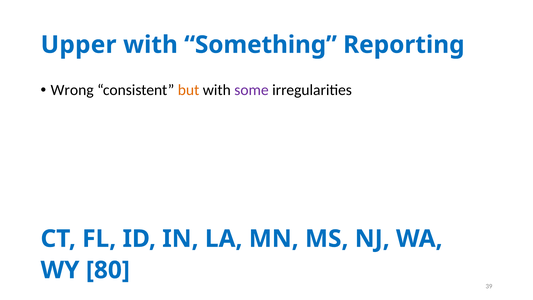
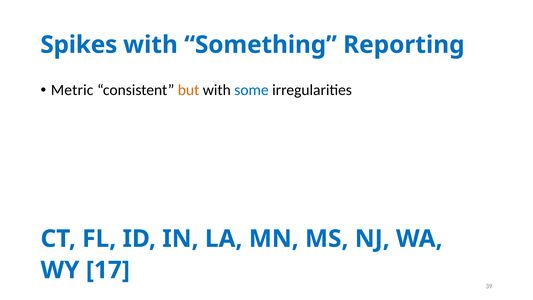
Upper: Upper -> Spikes
Wrong: Wrong -> Metric
some colour: purple -> blue
80: 80 -> 17
